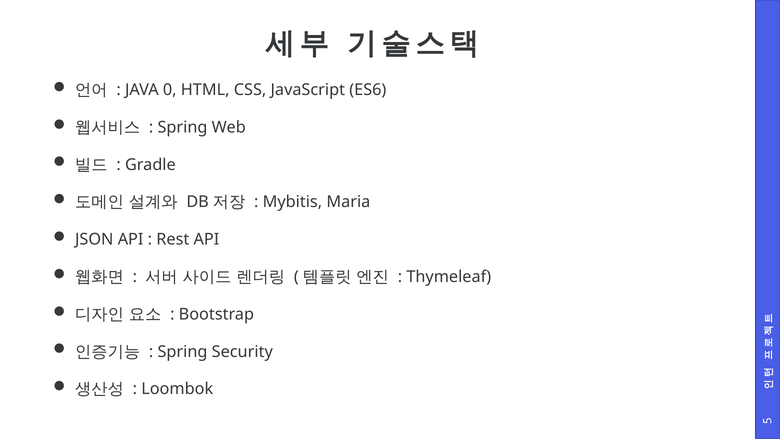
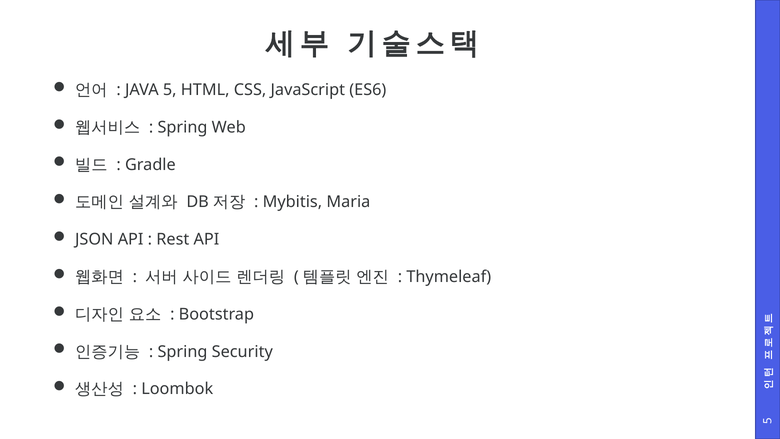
JAVA 0: 0 -> 5
